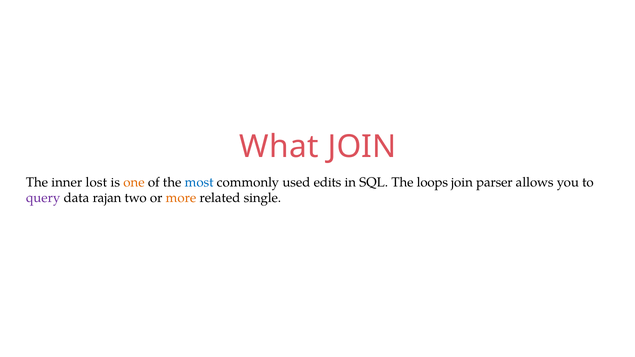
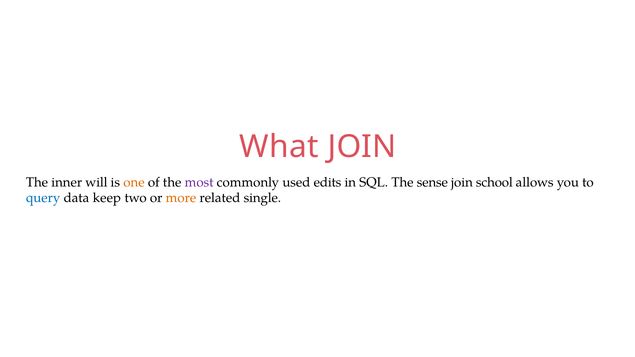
lost: lost -> will
most colour: blue -> purple
loops: loops -> sense
parser: parser -> school
query colour: purple -> blue
rajan: rajan -> keep
